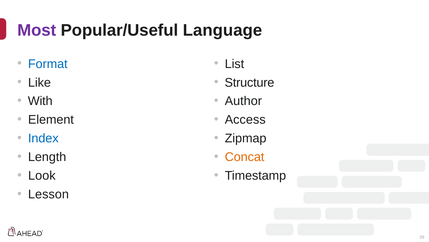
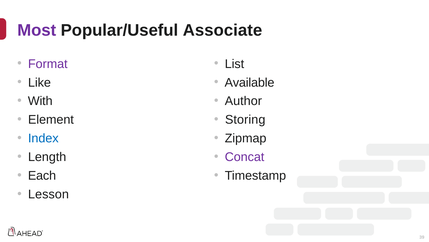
Language: Language -> Associate
Format colour: blue -> purple
Structure: Structure -> Available
Access: Access -> Storing
Concat colour: orange -> purple
Look: Look -> Each
